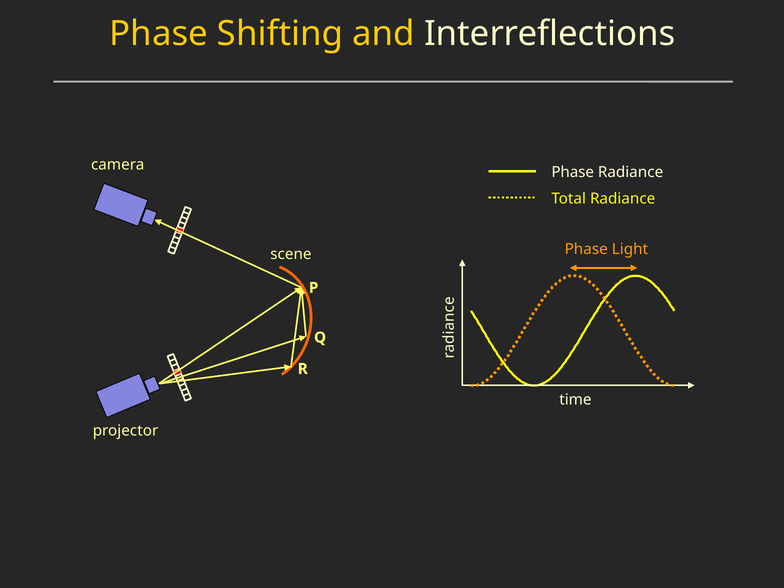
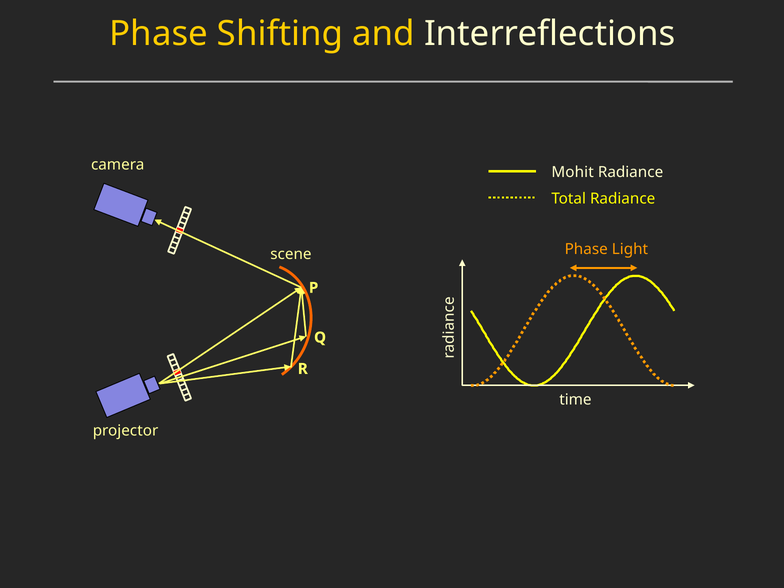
Phase at (573, 172): Phase -> Mohit
